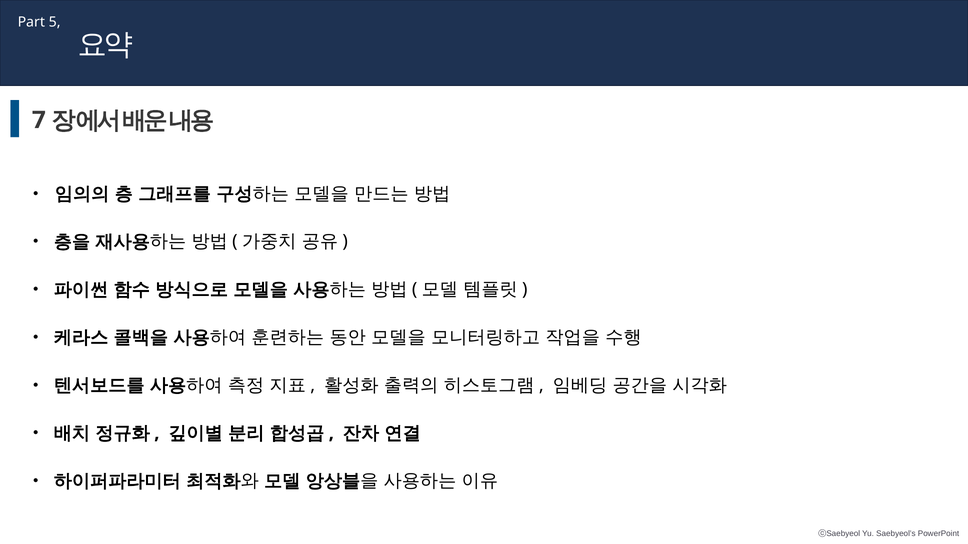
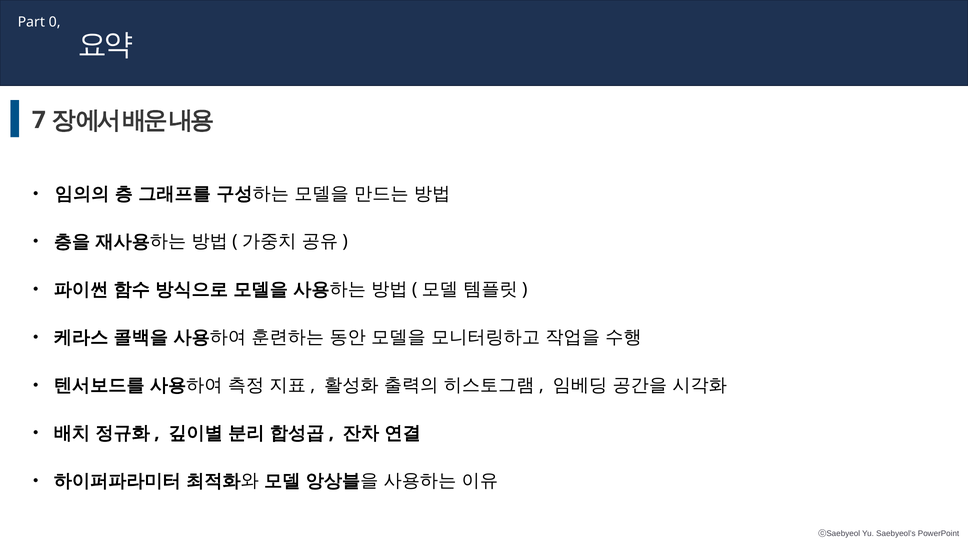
5: 5 -> 0
